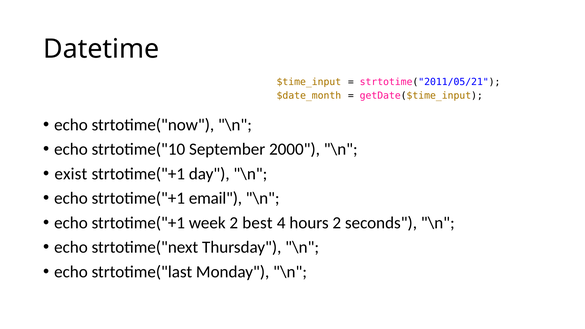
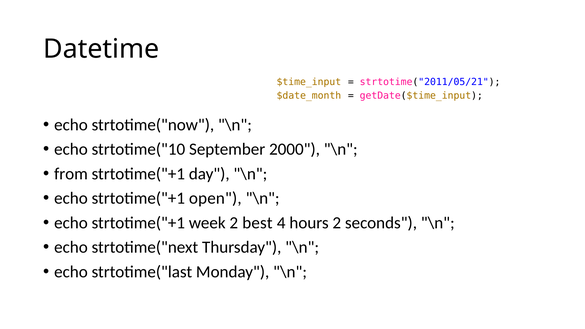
exist: exist -> from
email: email -> open
